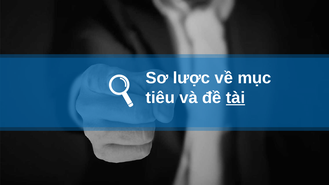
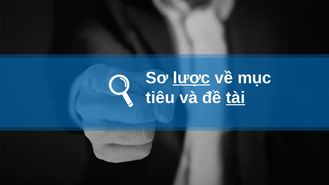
lược underline: none -> present
